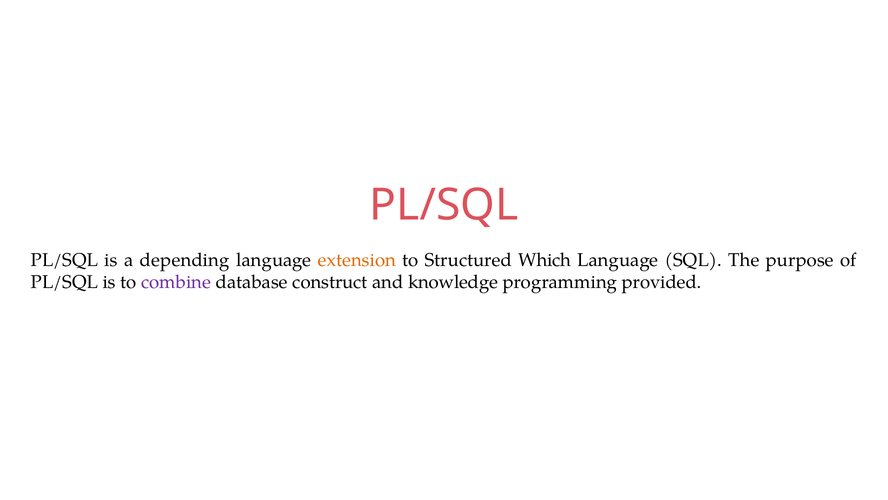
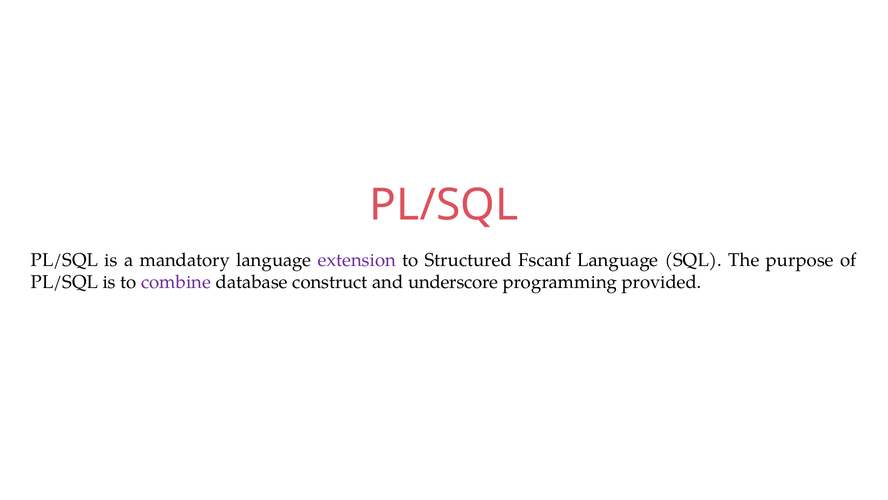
depending: depending -> mandatory
extension colour: orange -> purple
Which: Which -> Fscanf
knowledge: knowledge -> underscore
